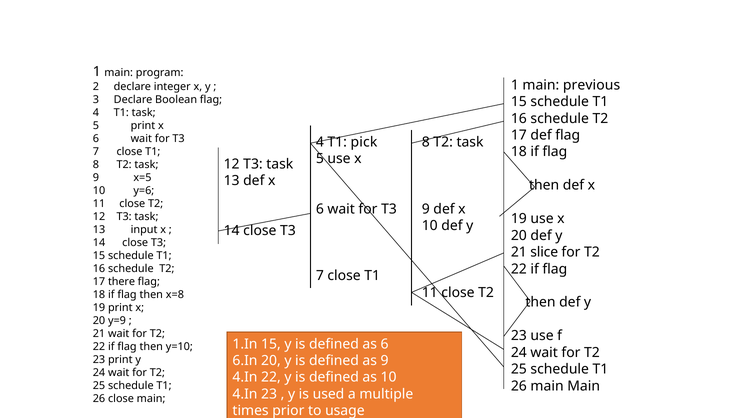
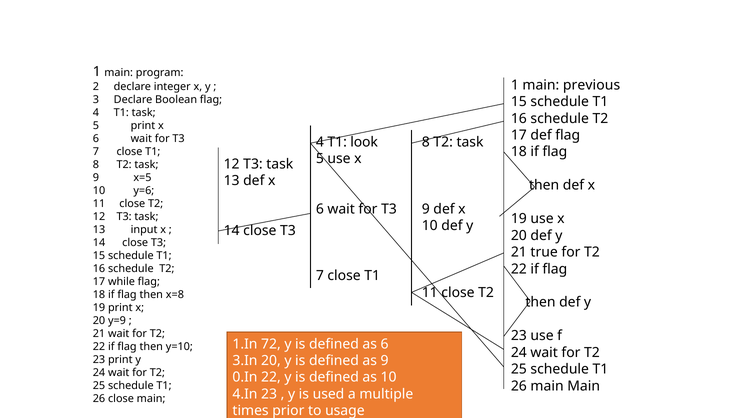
pick: pick -> look
slice: slice -> true
there: there -> while
1.In 15: 15 -> 72
6.In: 6.In -> 3.In
4.In at (245, 378): 4.In -> 0.In
